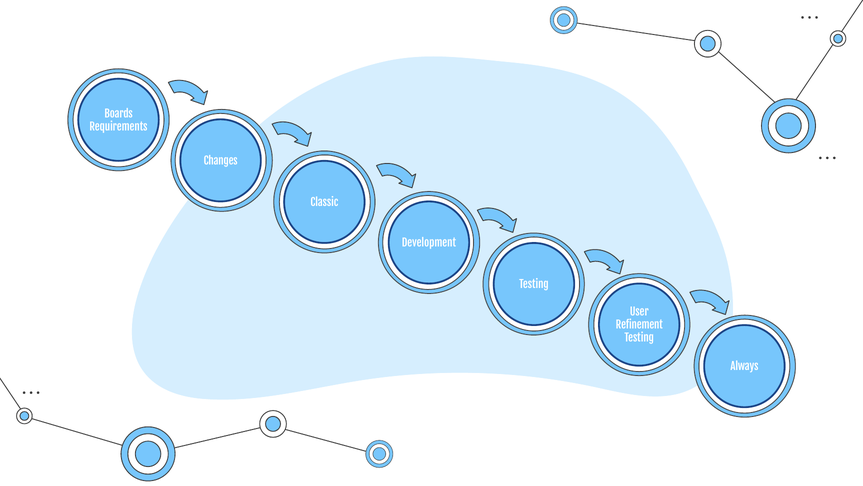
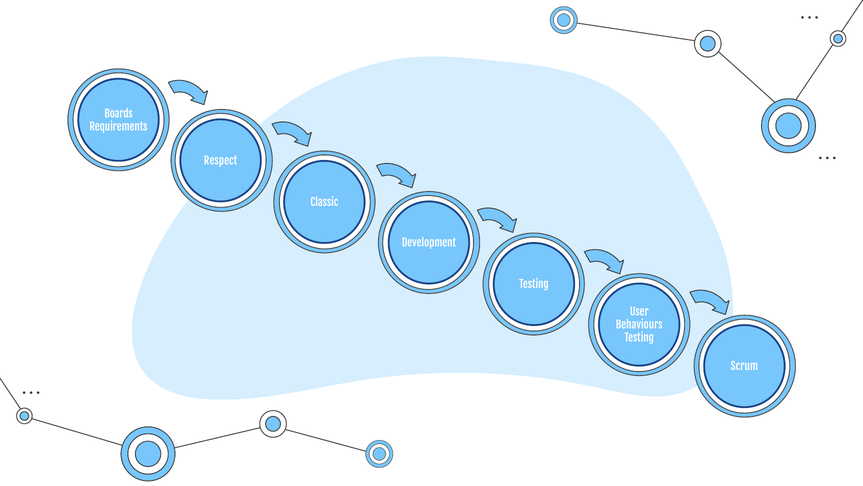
Changes: Changes -> Respect
Refinement: Refinement -> Behaviours
Always: Always -> Scrum
